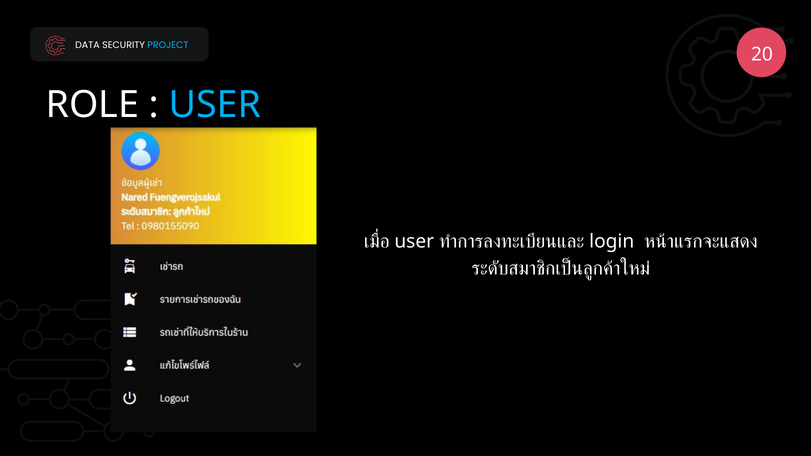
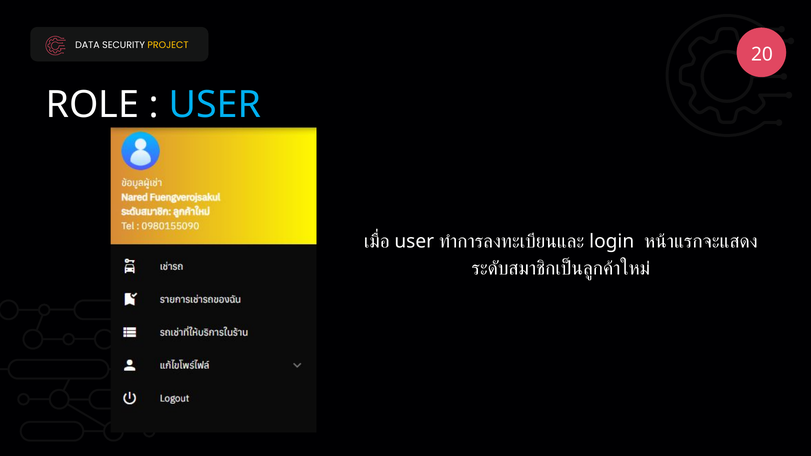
PROJECT colour: light blue -> yellow
